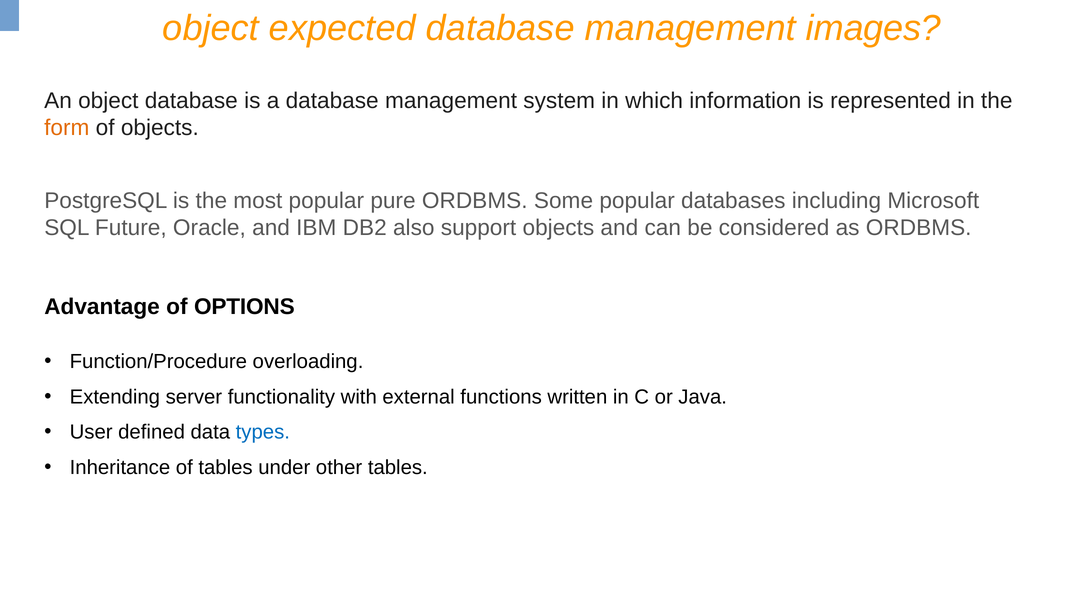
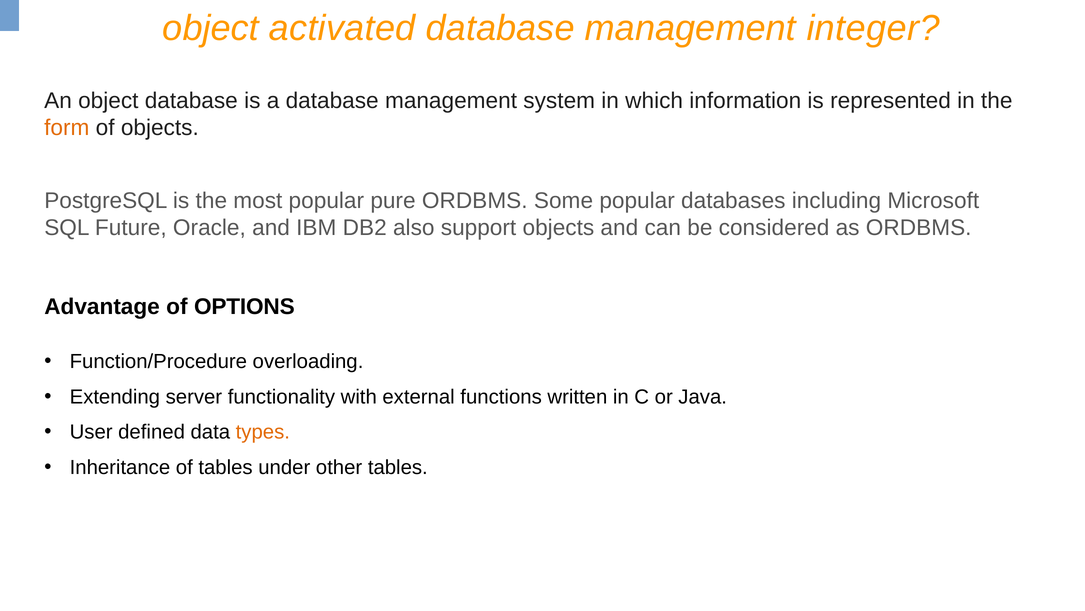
expected: expected -> activated
images: images -> integer
types colour: blue -> orange
